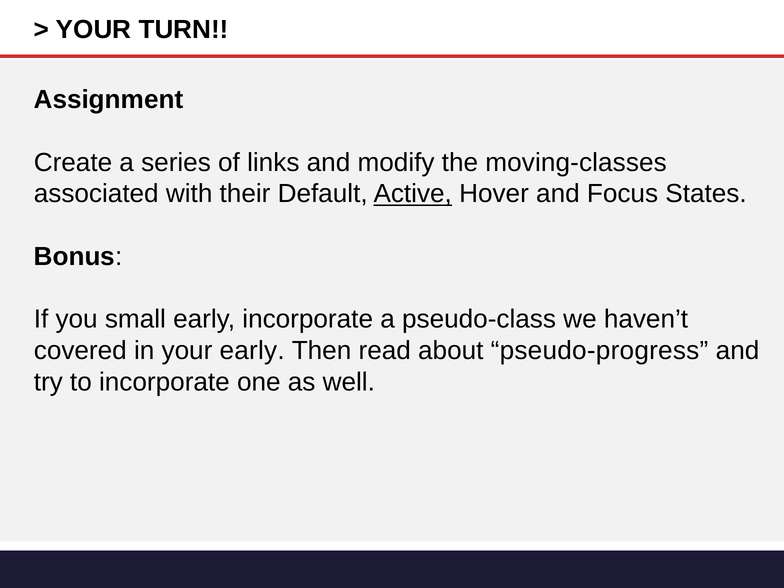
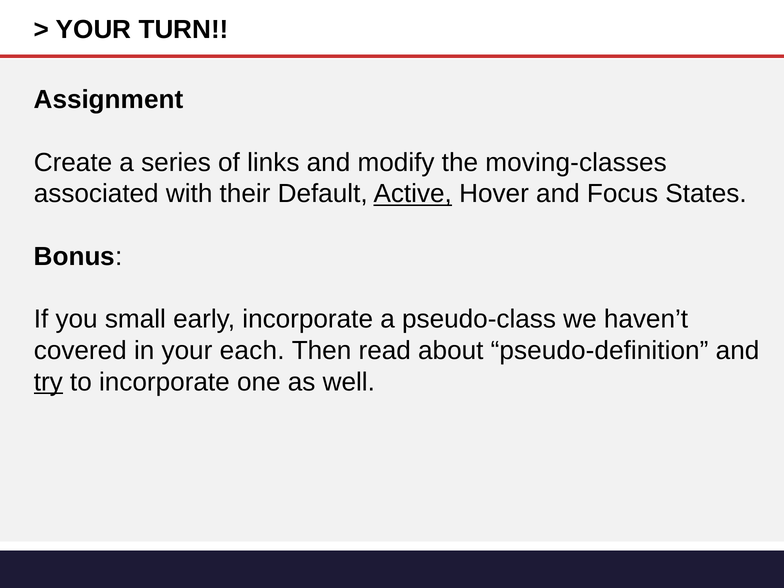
your early: early -> each
pseudo-progress: pseudo-progress -> pseudo-definition
try underline: none -> present
